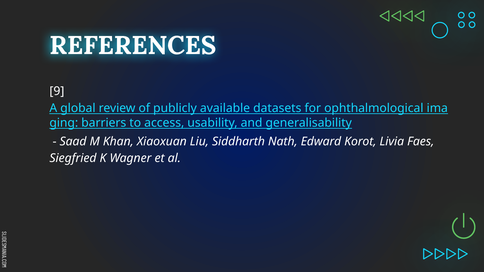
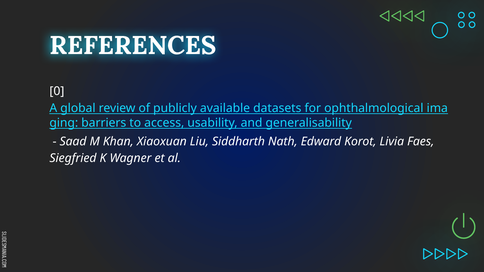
9: 9 -> 0
